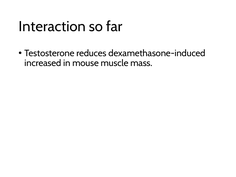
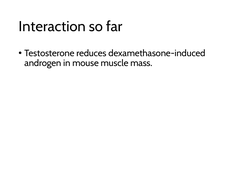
increased: increased -> androgen
